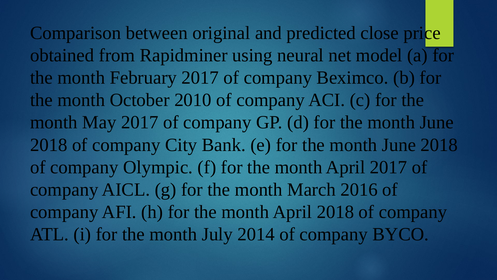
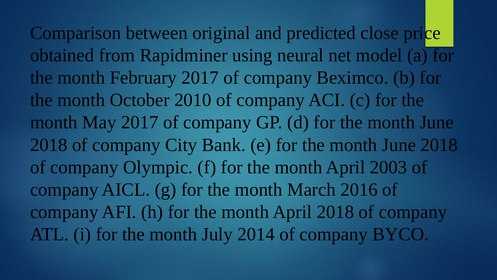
April 2017: 2017 -> 2003
